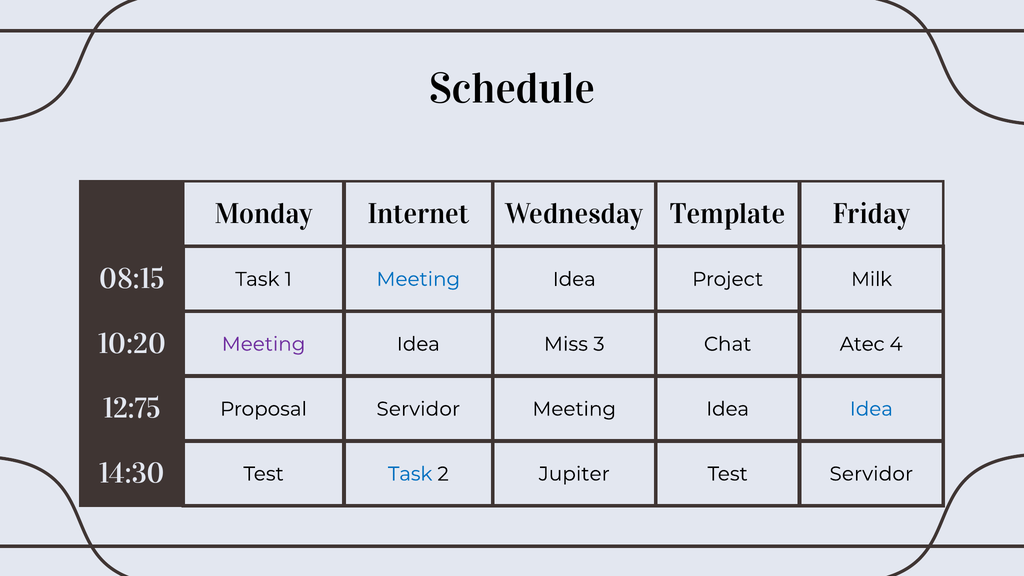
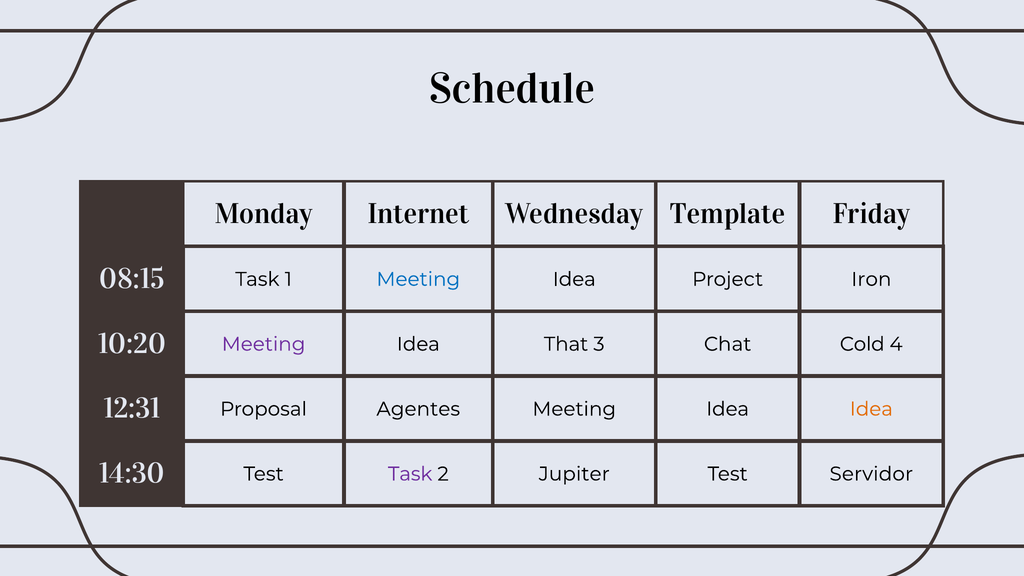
Milk: Milk -> Iron
Miss: Miss -> That
Atec: Atec -> Cold
12:75: 12:75 -> 12:31
Proposal Servidor: Servidor -> Agentes
Idea at (871, 409) colour: blue -> orange
Task at (410, 474) colour: blue -> purple
